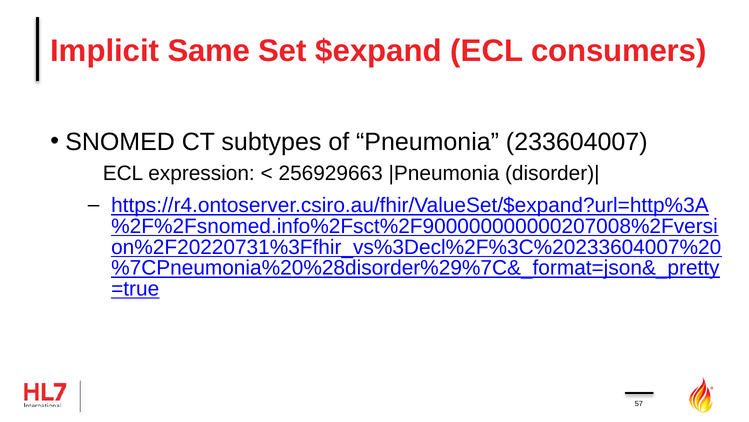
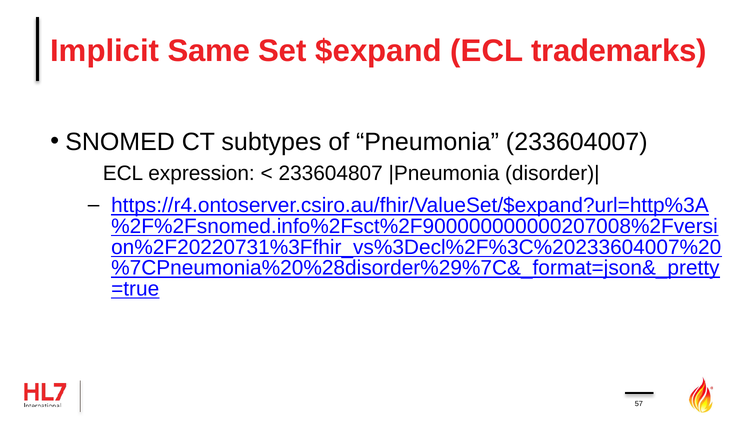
consumers: consumers -> trademarks
256929663: 256929663 -> 233604807
